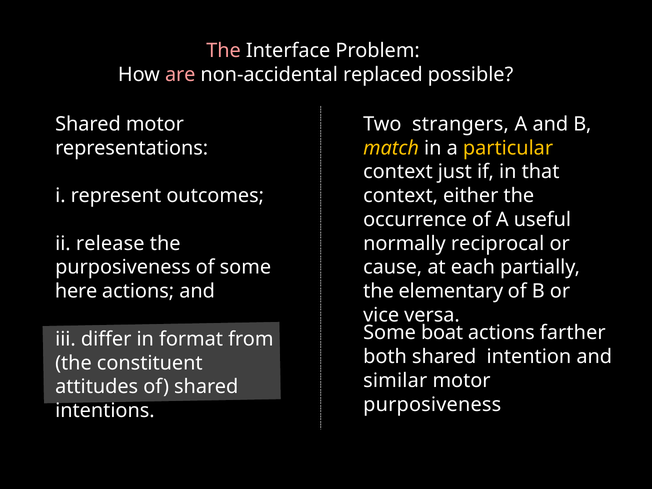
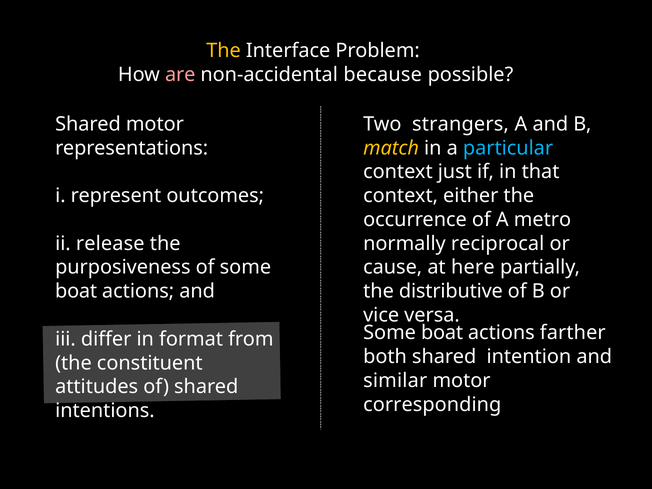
The at (224, 51) colour: pink -> yellow
replaced: replaced -> because
particular colour: yellow -> light blue
useful: useful -> metro
each: each -> here
here at (76, 291): here -> boat
elementary: elementary -> distributive
purposiveness at (432, 405): purposiveness -> corresponding
